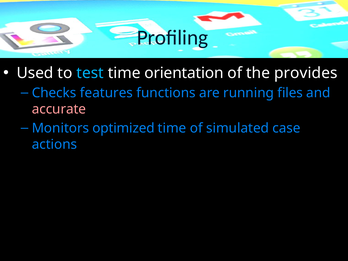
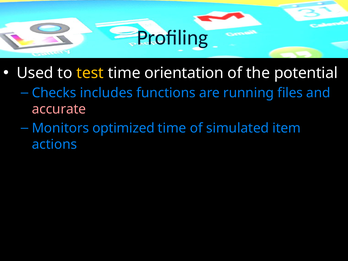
test colour: light blue -> yellow
provides: provides -> potential
features: features -> includes
case: case -> item
